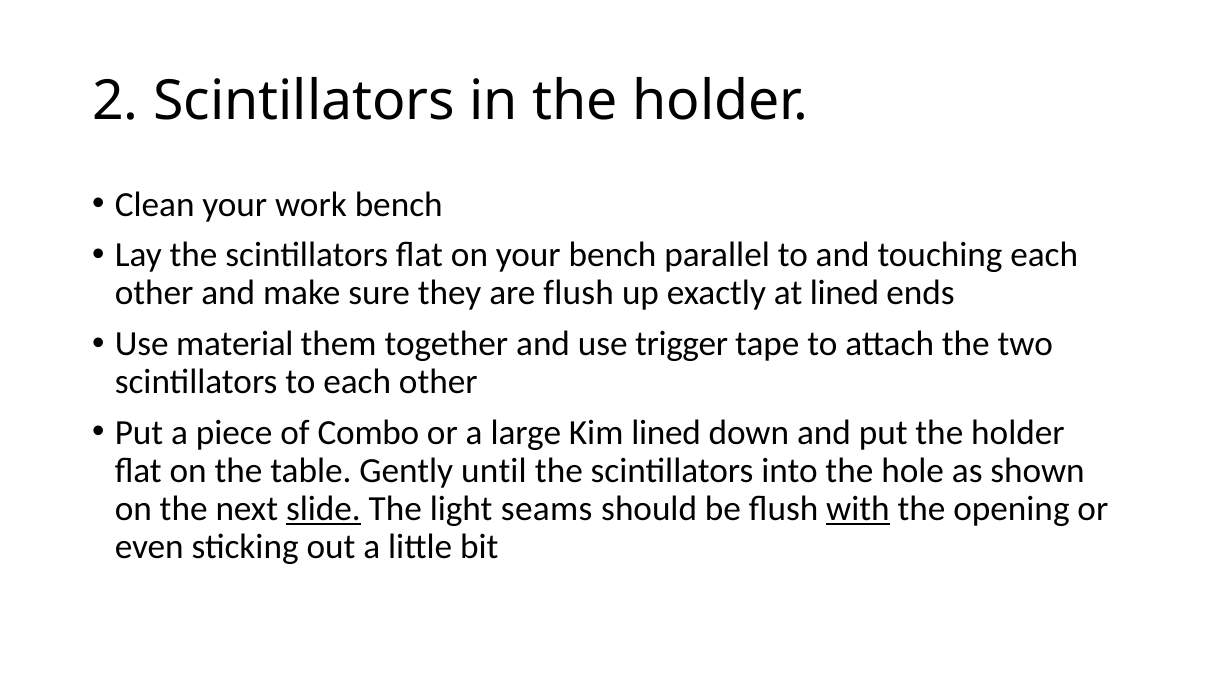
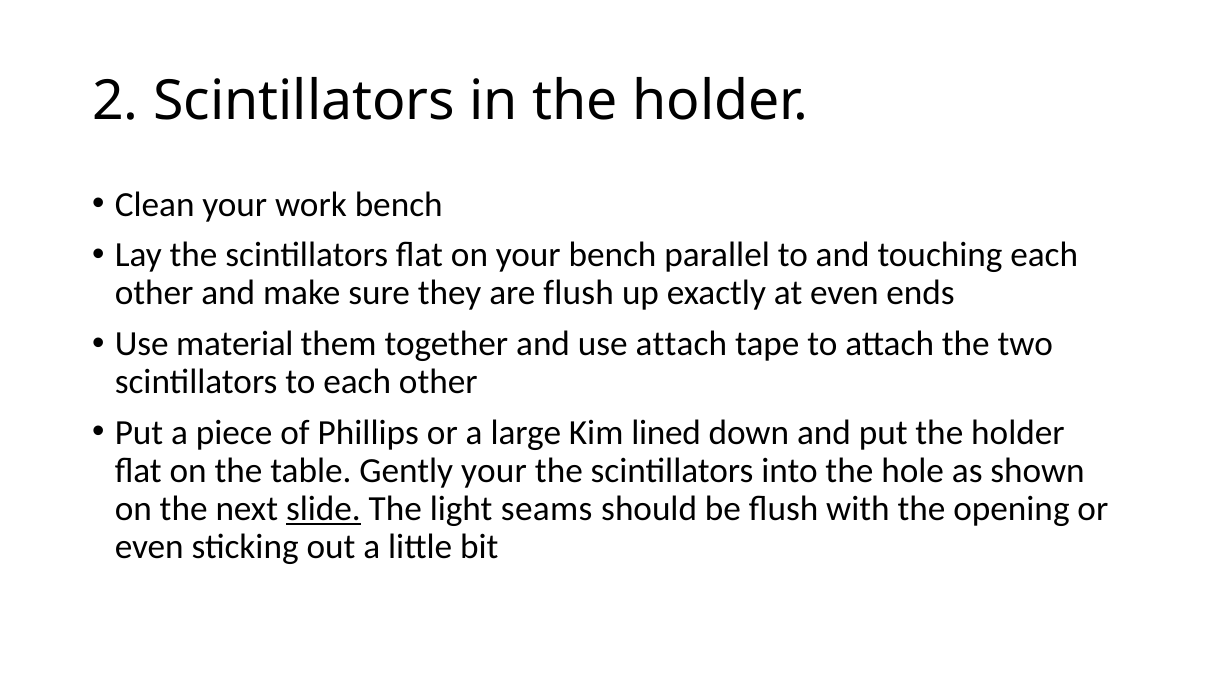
at lined: lined -> even
use trigger: trigger -> attach
Combo: Combo -> Phillips
Gently until: until -> your
with underline: present -> none
